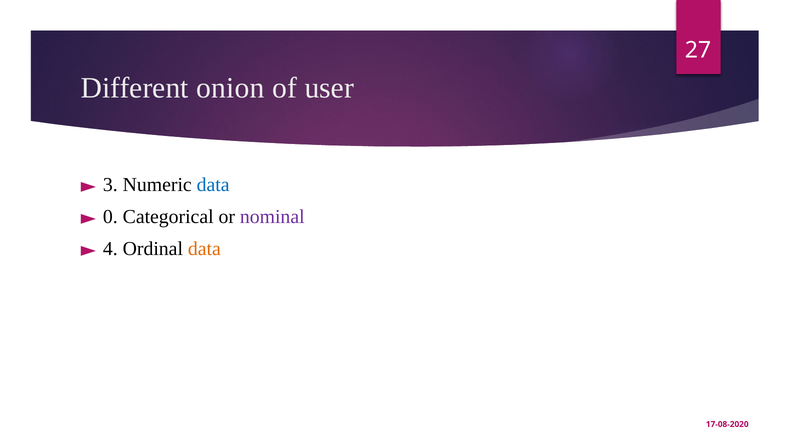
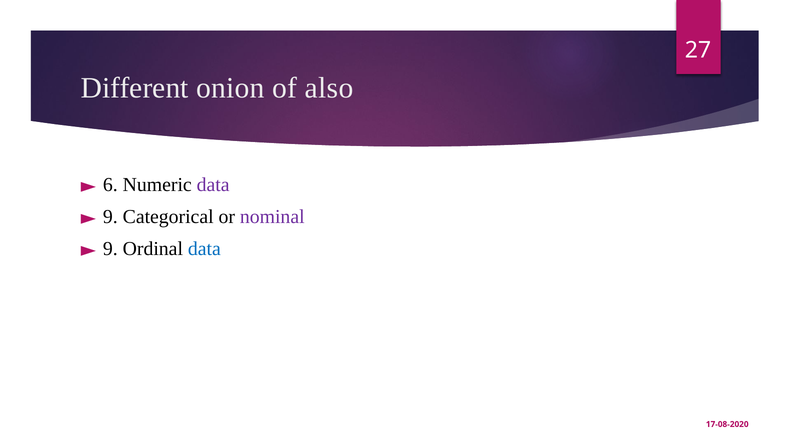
user: user -> also
3: 3 -> 6
data at (213, 185) colour: blue -> purple
0 at (110, 217): 0 -> 9
4 at (110, 249): 4 -> 9
data at (204, 249) colour: orange -> blue
